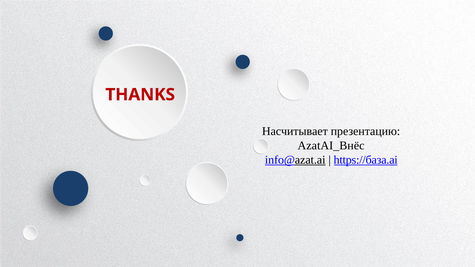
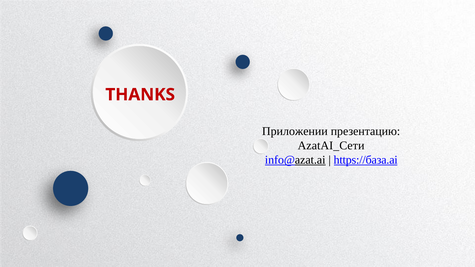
Насчитывает: Насчитывает -> Приложении
AzatAI_Внёс: AzatAI_Внёс -> AzatAI_Сети
